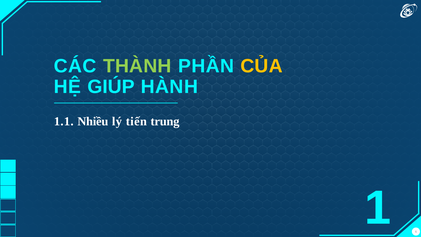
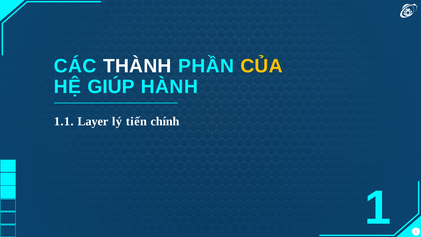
THÀNH colour: light green -> white
Nhiều: Nhiều -> Layer
trung: trung -> chính
